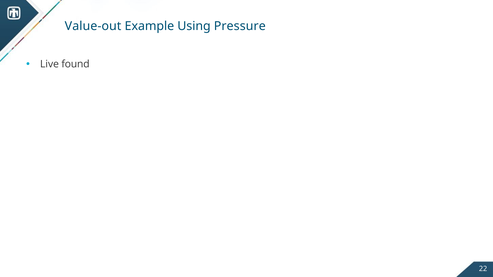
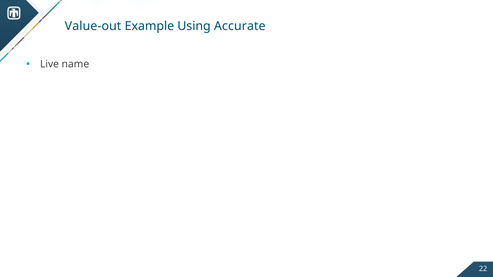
Pressure: Pressure -> Accurate
found: found -> name
